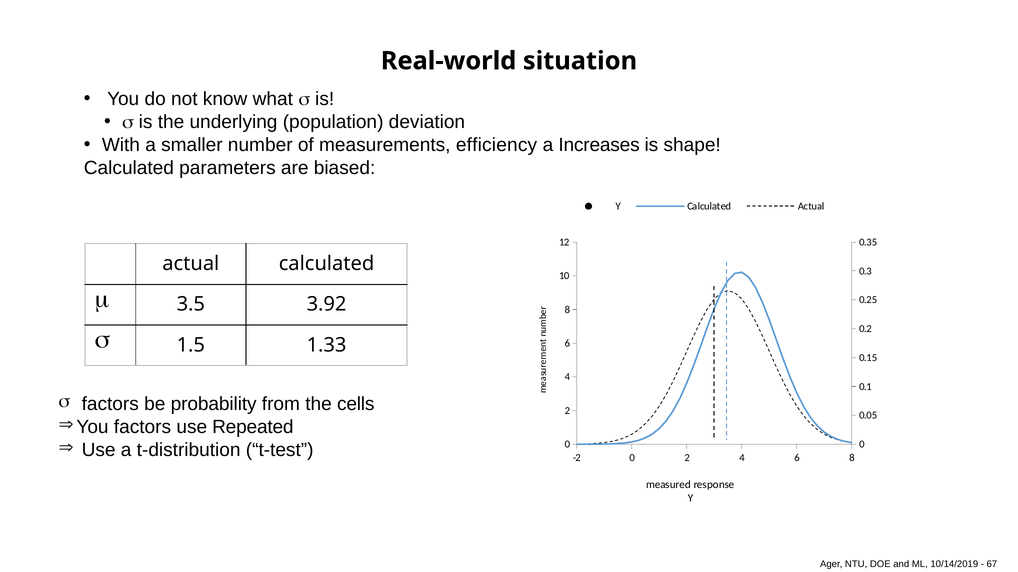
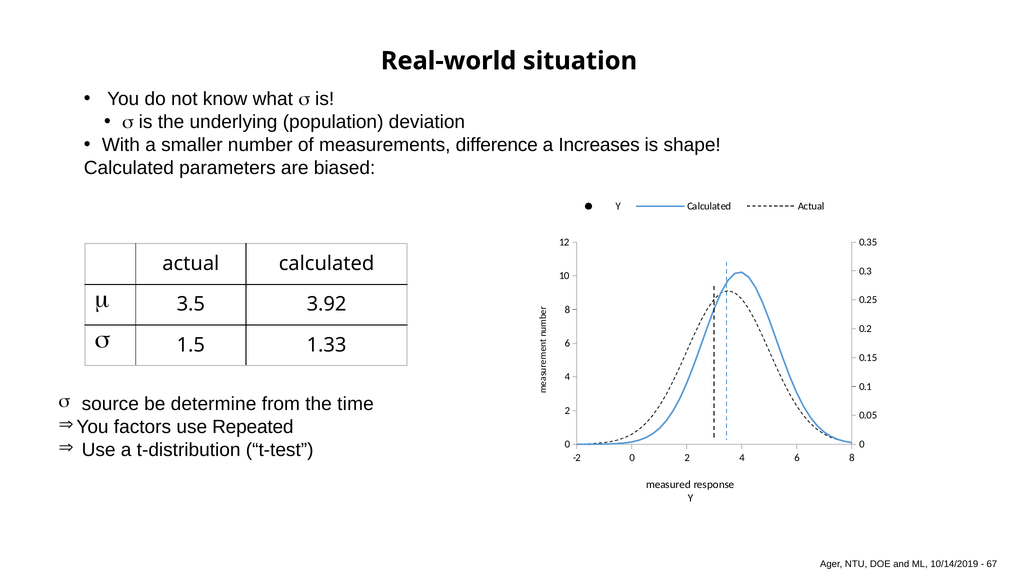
efficiency: efficiency -> difference
factors at (110, 405): factors -> source
probability: probability -> determine
cells: cells -> time
